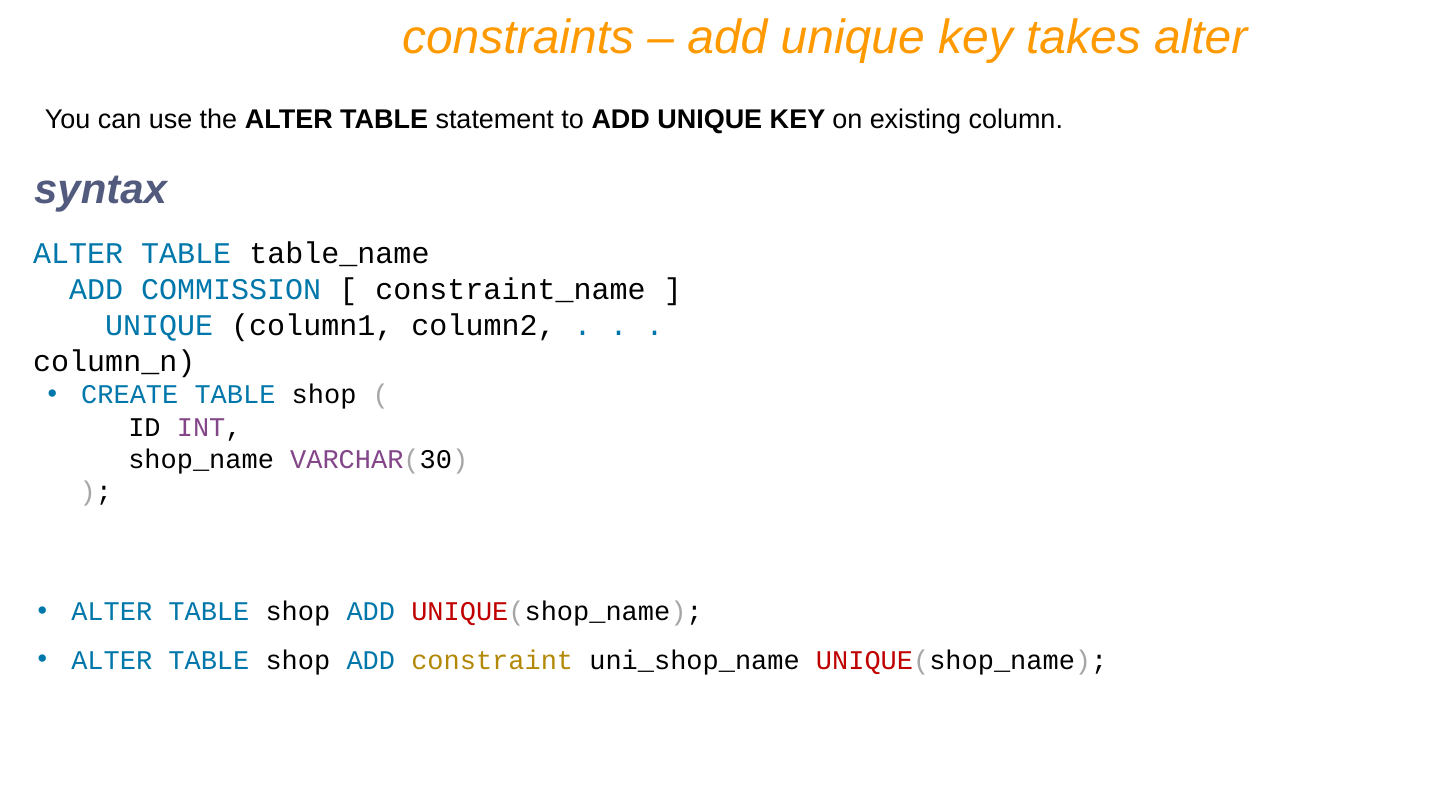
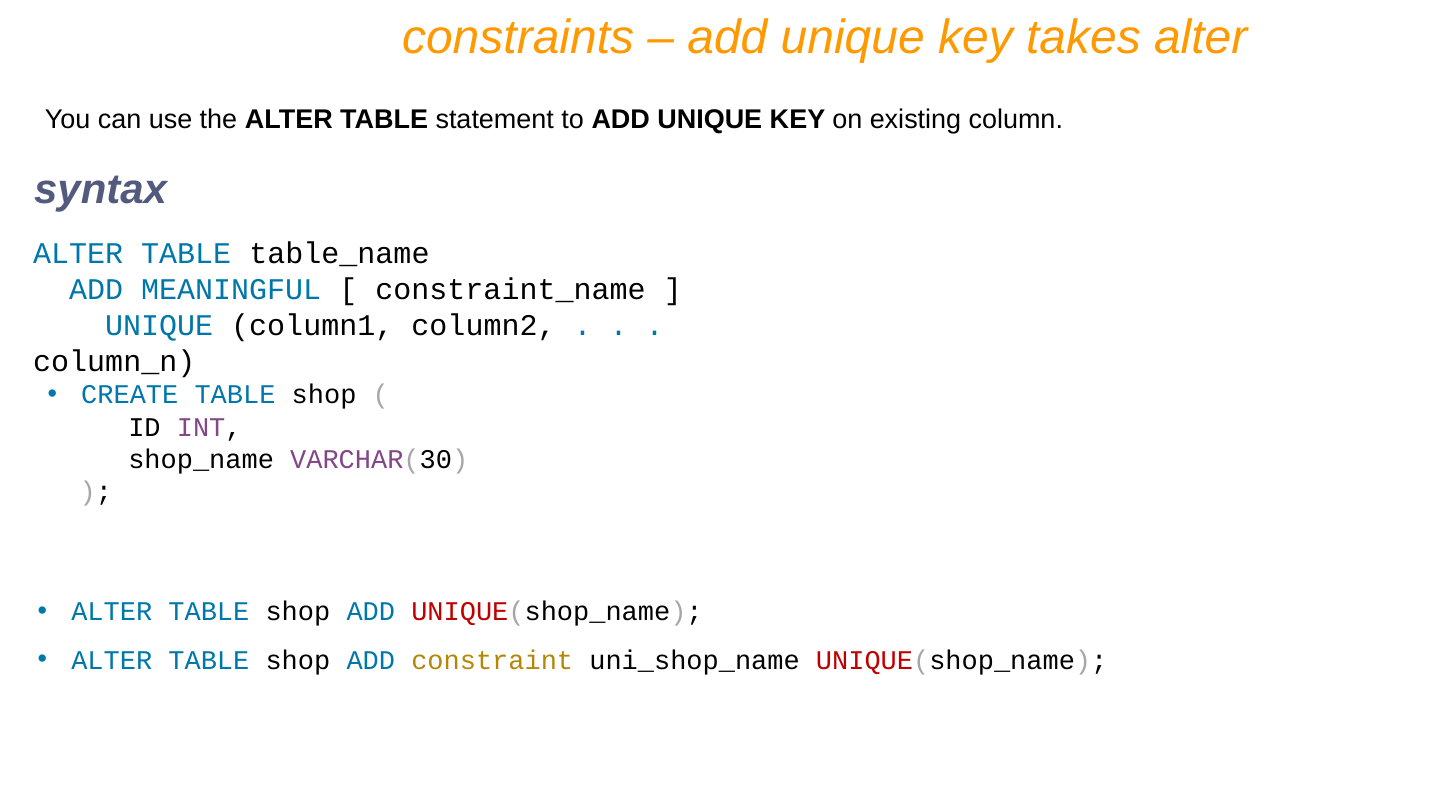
COMMISSION: COMMISSION -> MEANINGFUL
